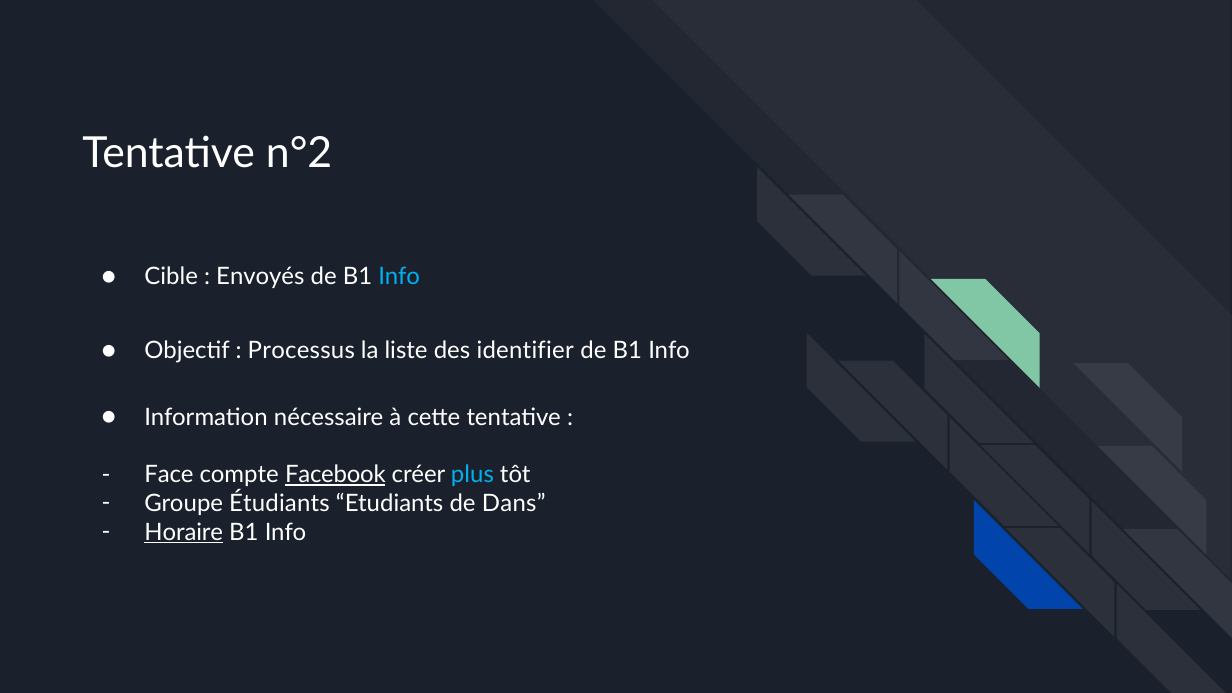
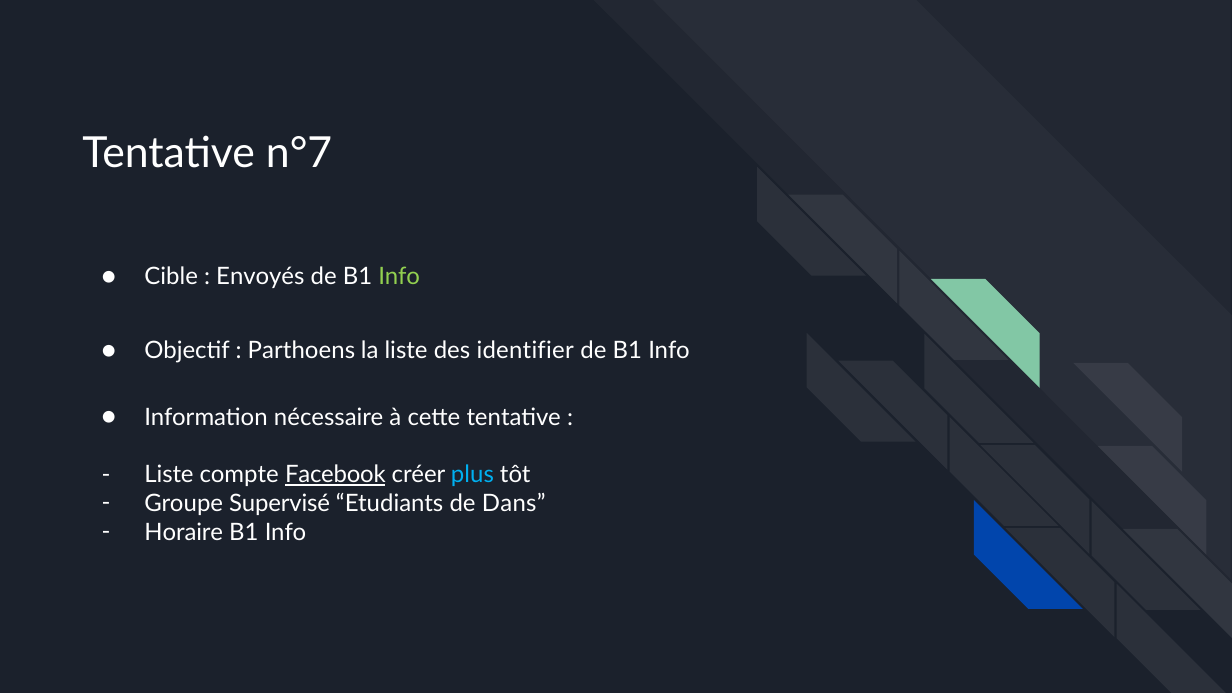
n°2: n°2 -> n°7
Info at (399, 277) colour: light blue -> light green
Processus: Processus -> Parthoens
Face at (169, 475): Face -> Liste
Étudiants: Étudiants -> Supervisé
Horaire underline: present -> none
